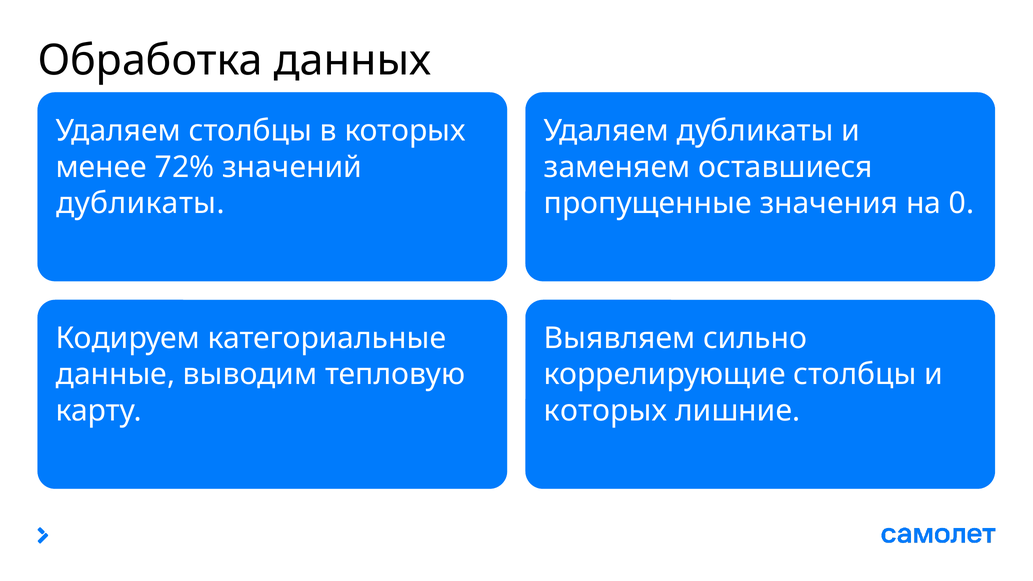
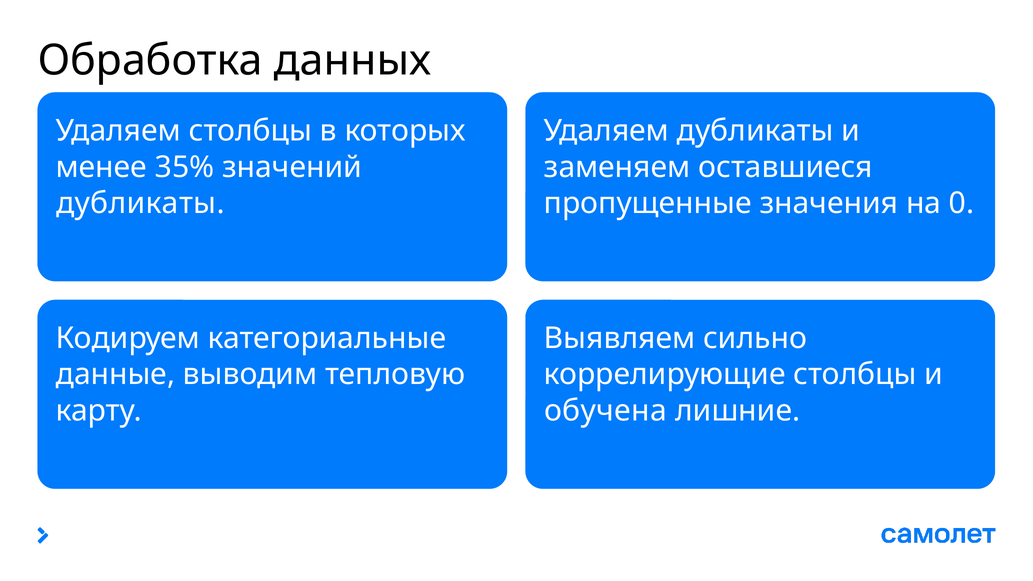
72%: 72% -> 35%
которых at (606, 411): которых -> обучена
